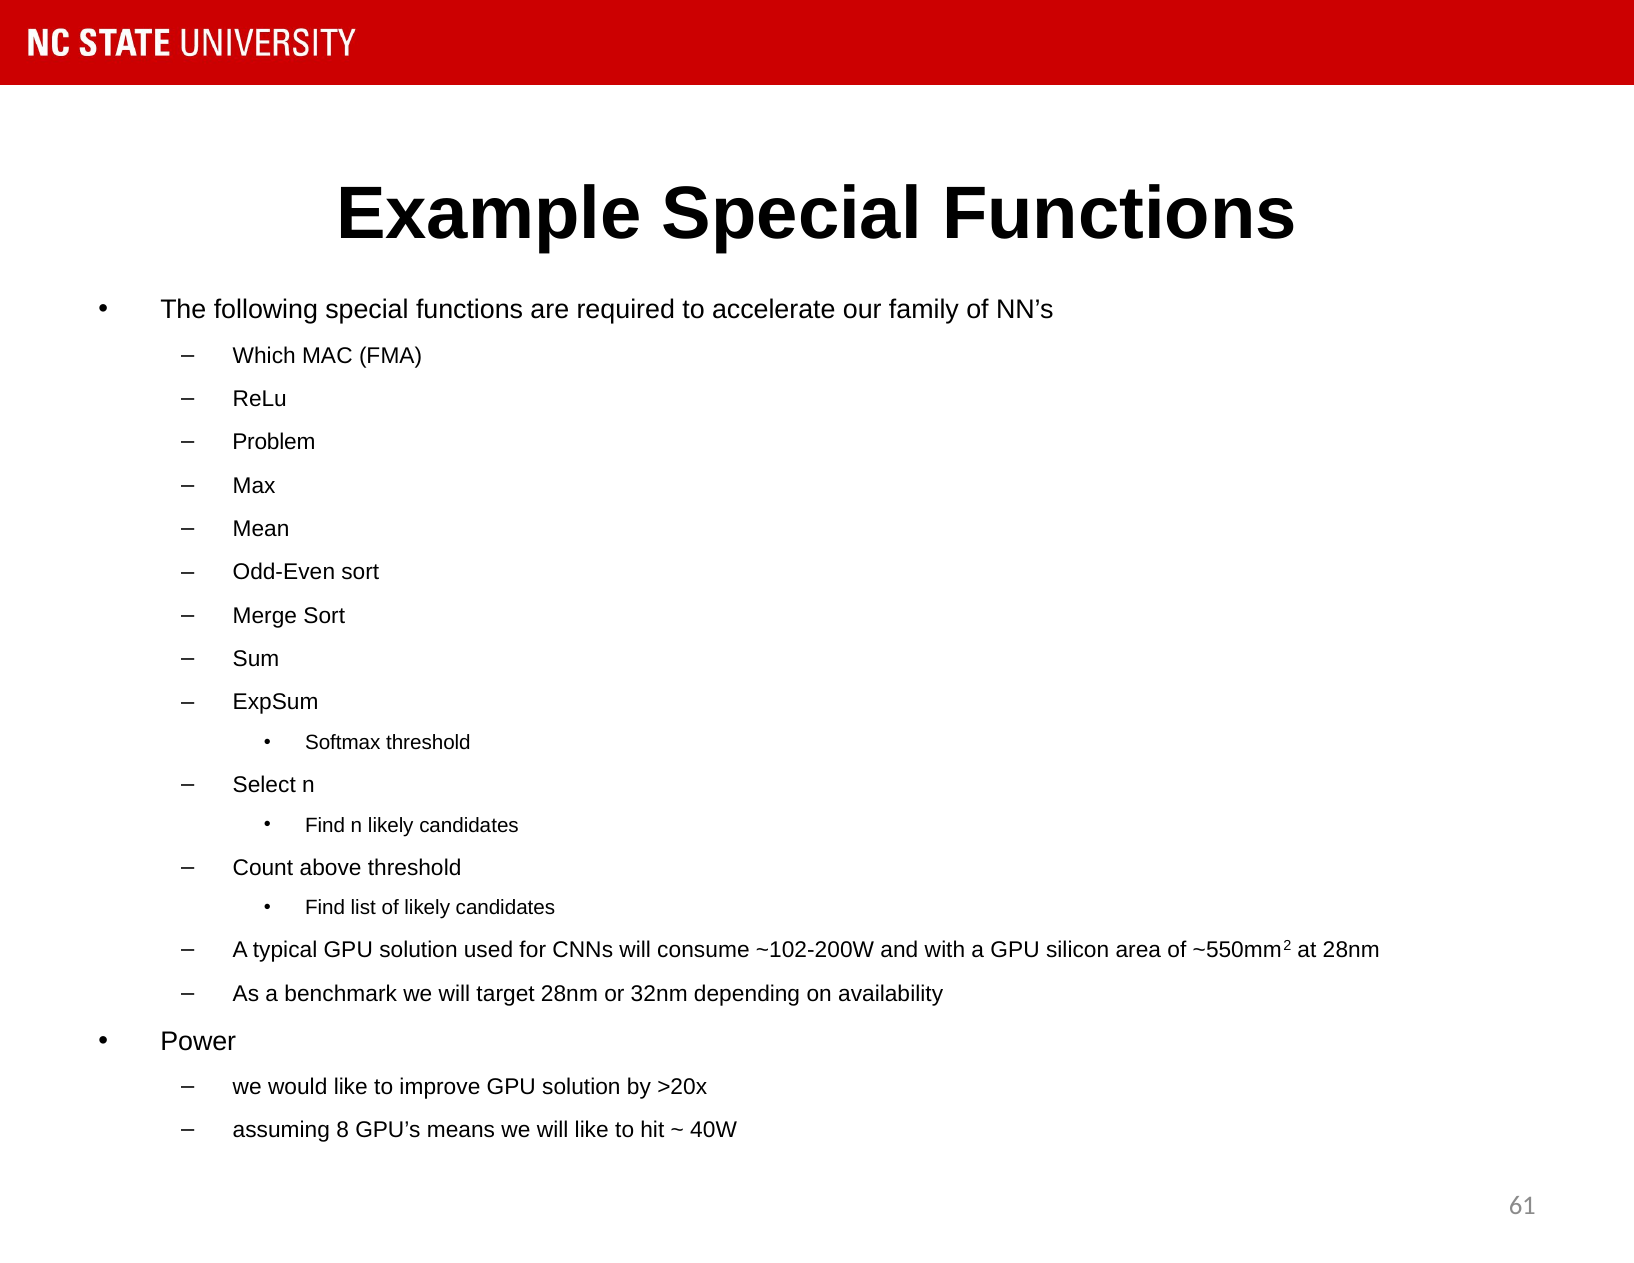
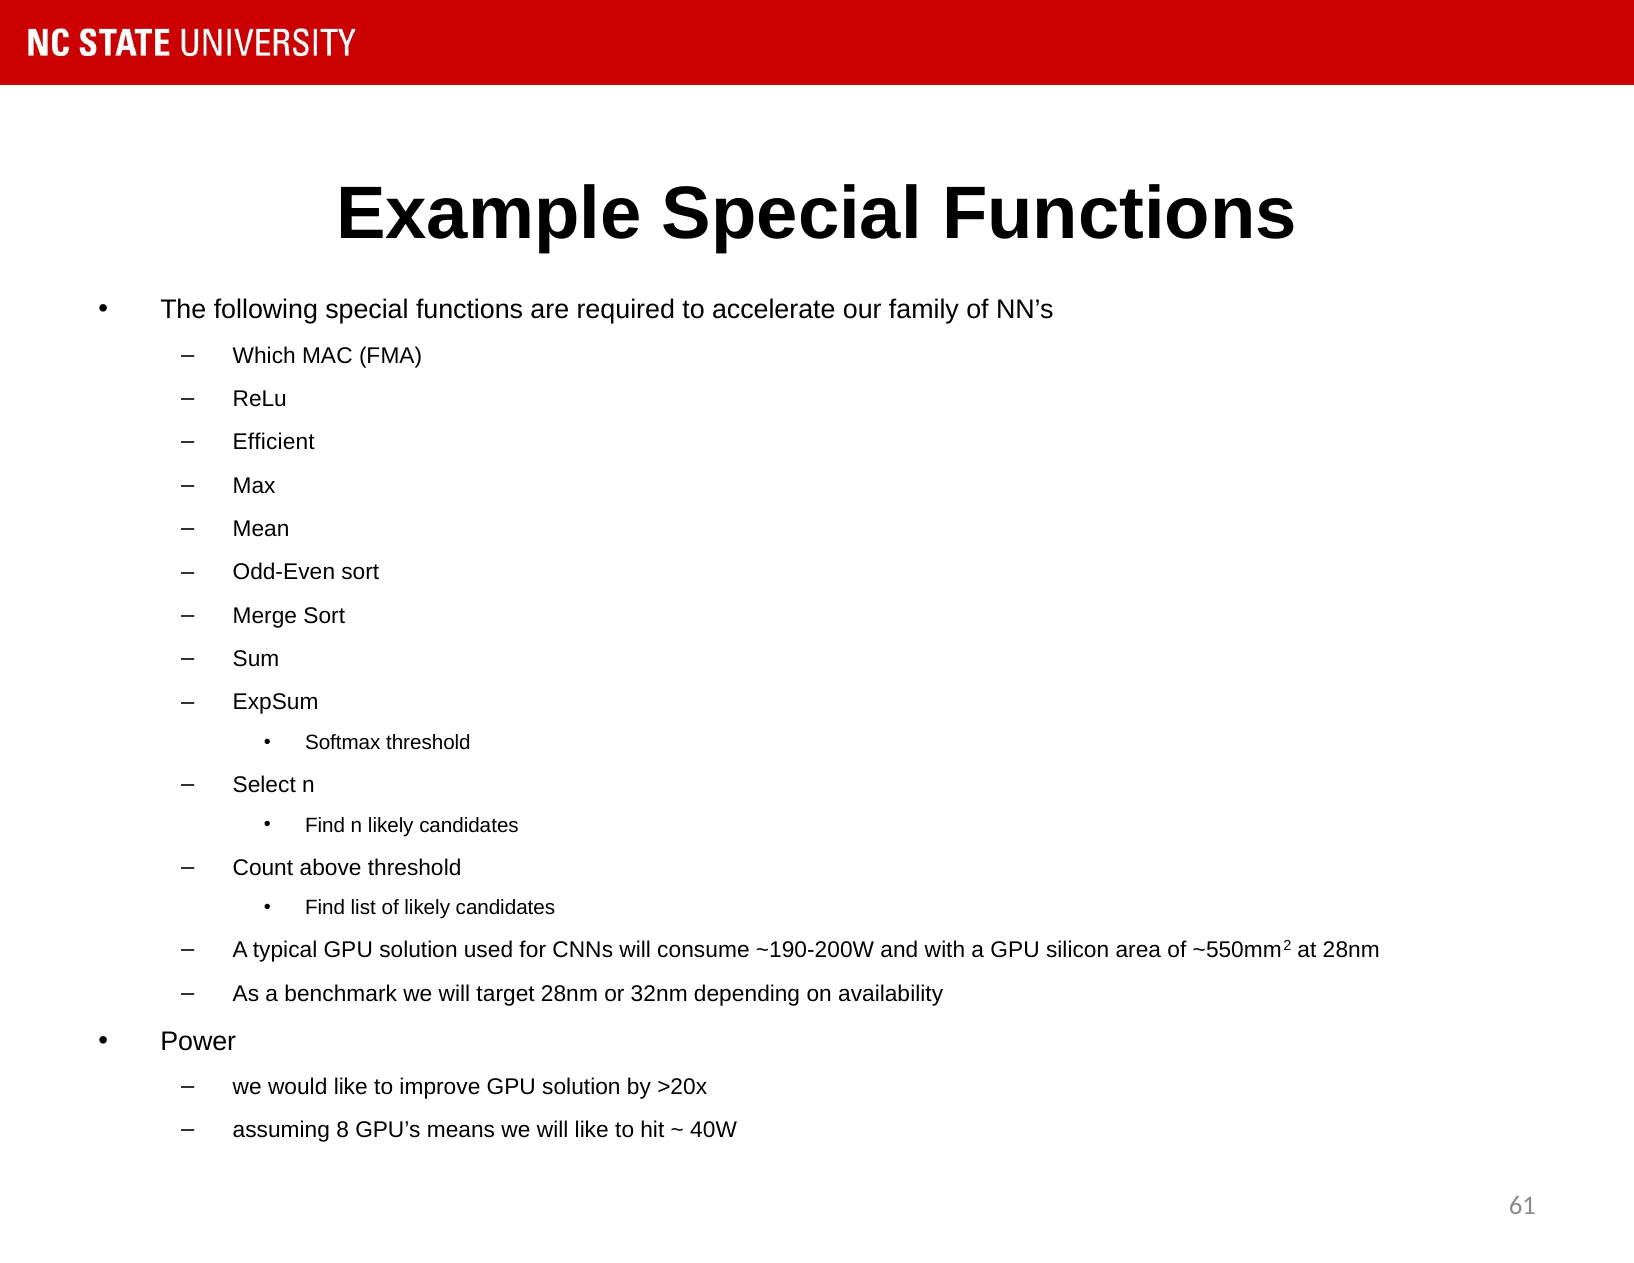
Problem: Problem -> Efficient
~102-200W: ~102-200W -> ~190-200W
